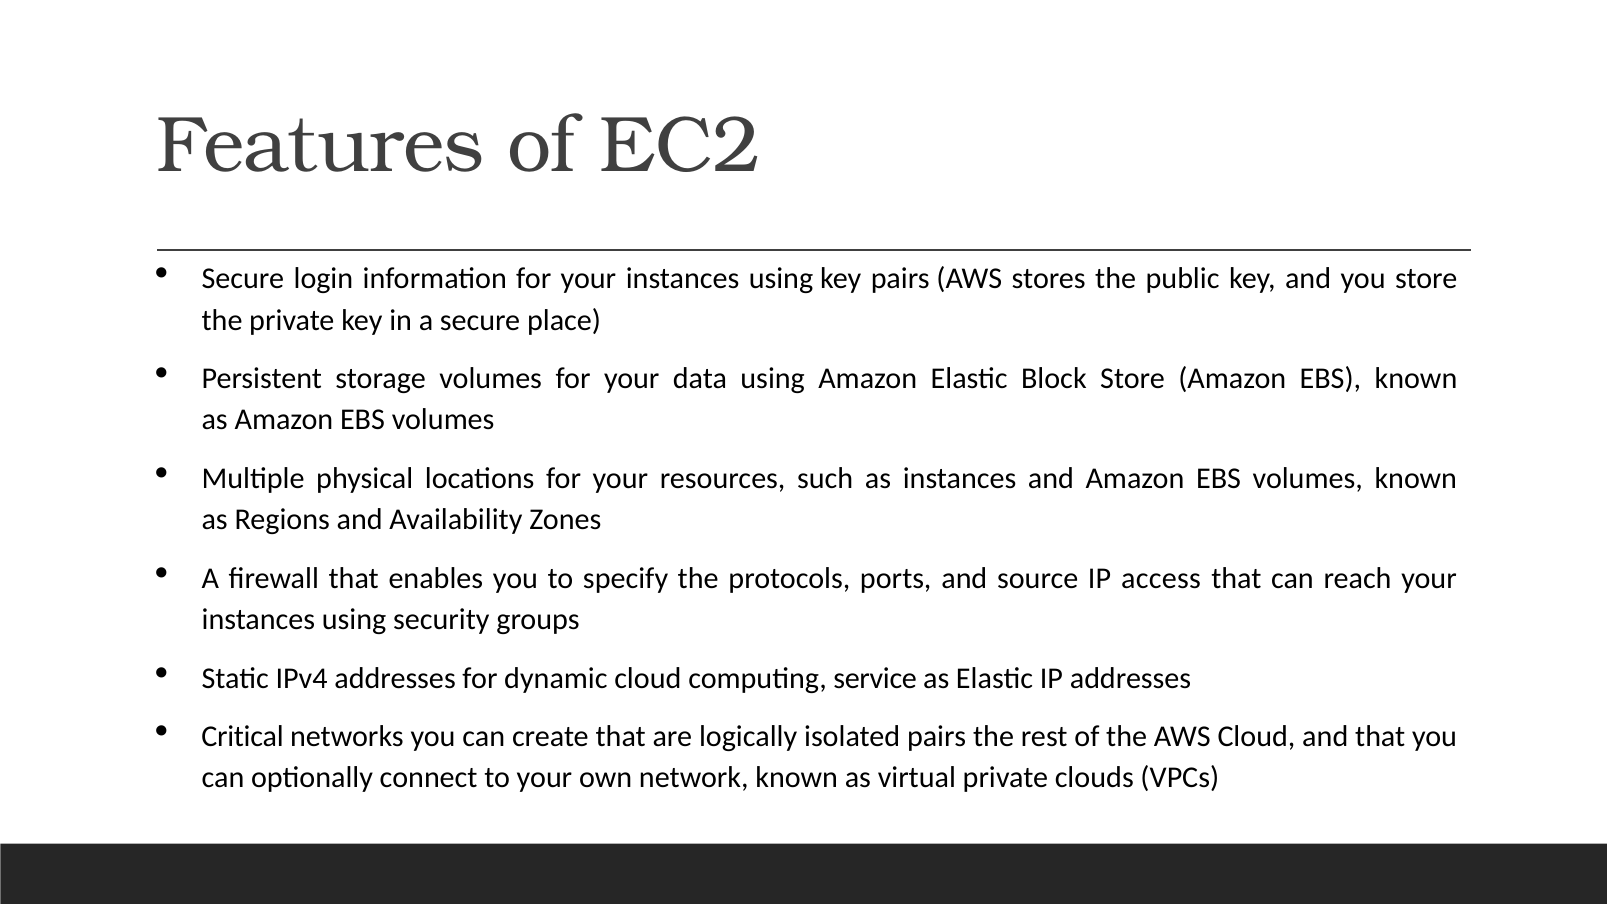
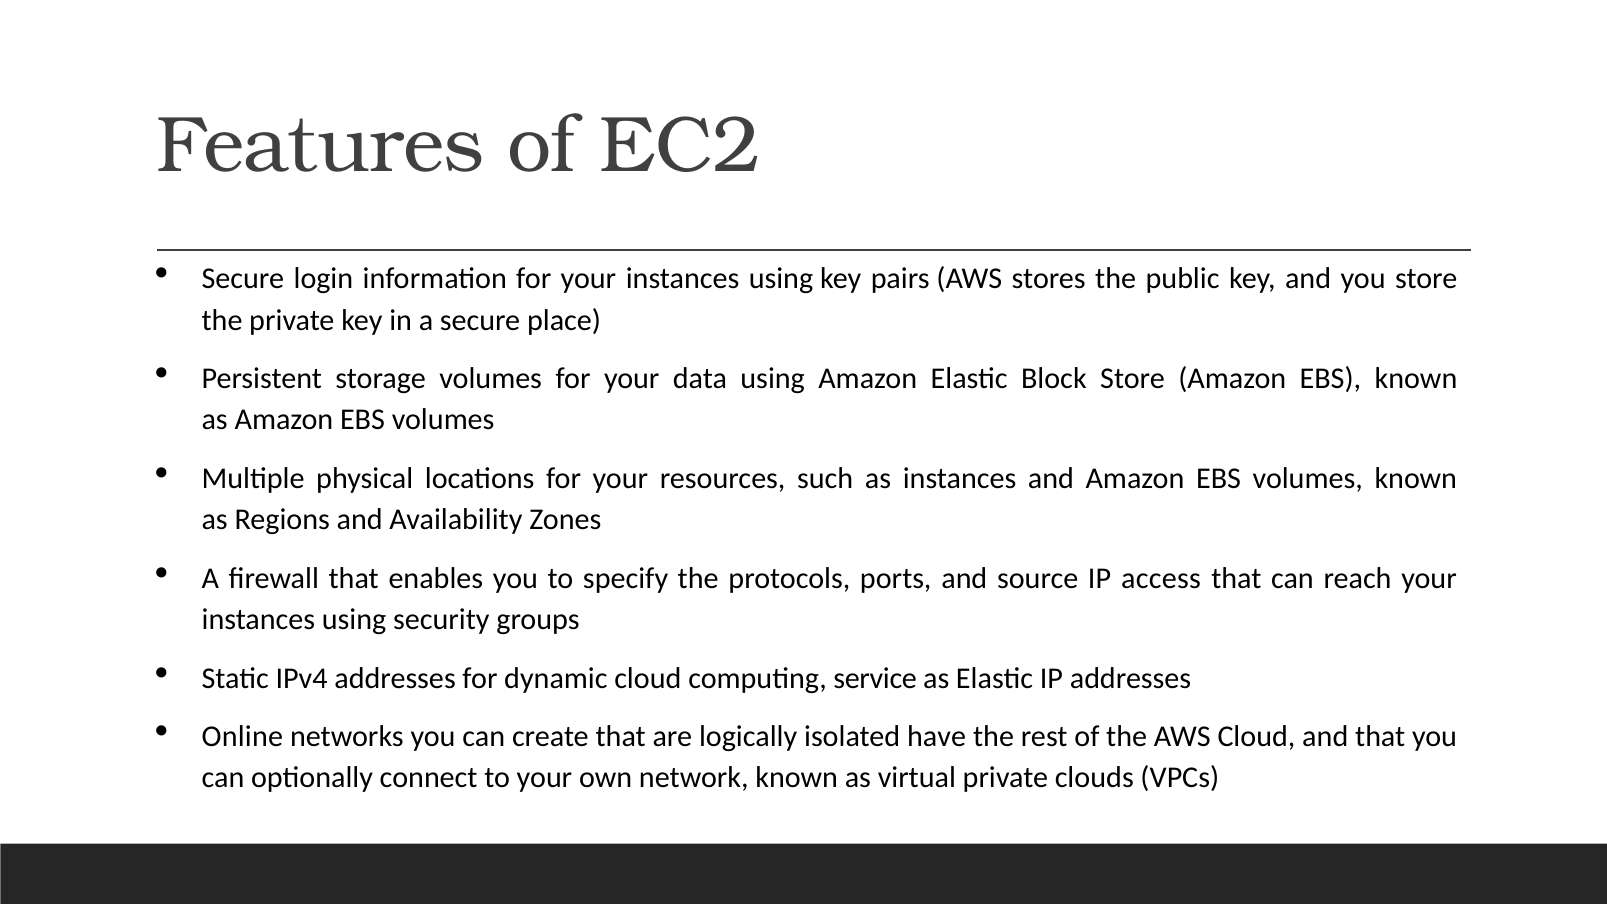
Critical: Critical -> Online
isolated pairs: pairs -> have
